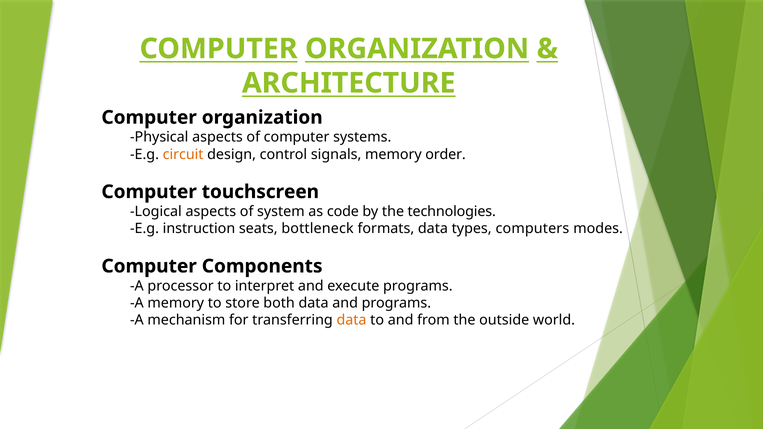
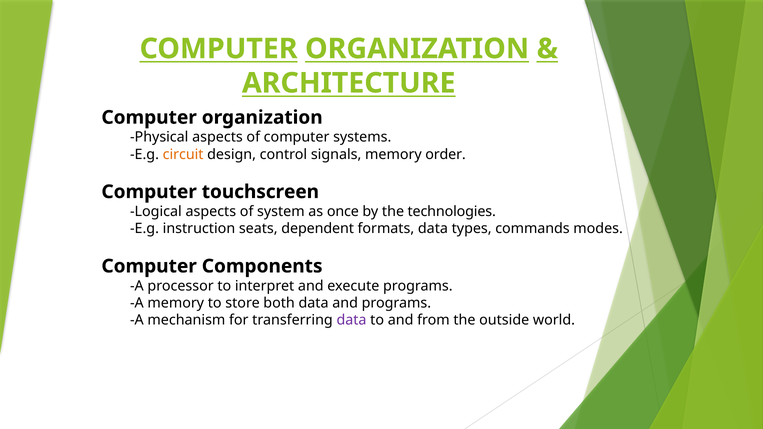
code: code -> once
bottleneck: bottleneck -> dependent
computers: computers -> commands
data at (352, 320) colour: orange -> purple
